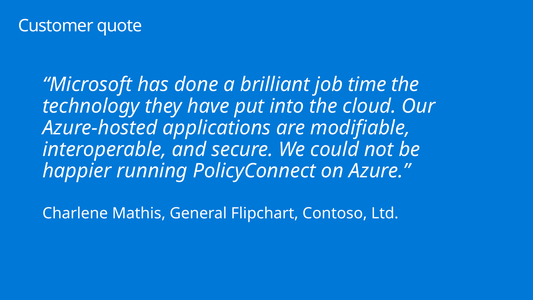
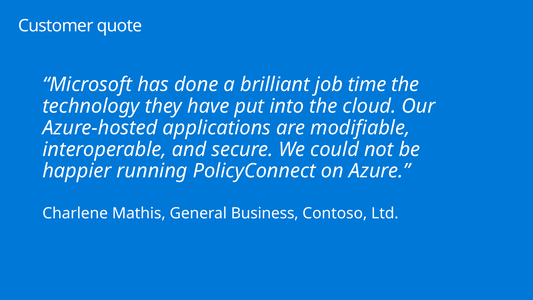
Flipchart: Flipchart -> Business
